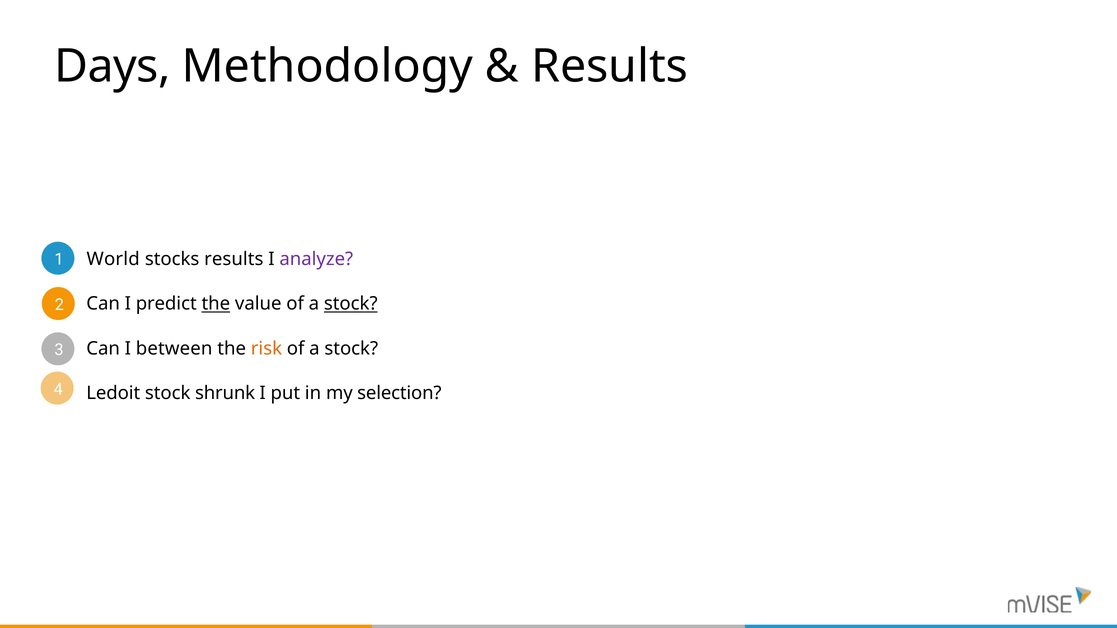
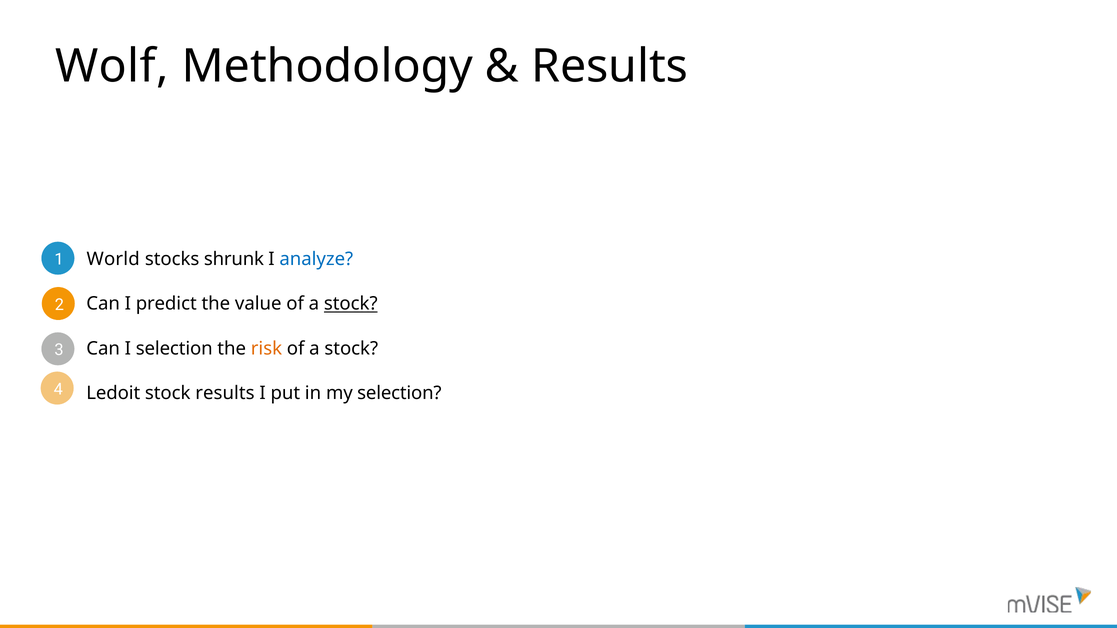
Days: Days -> Wolf
stocks results: results -> shrunk
analyze colour: purple -> blue
the at (216, 304) underline: present -> none
I between: between -> selection
stock shrunk: shrunk -> results
